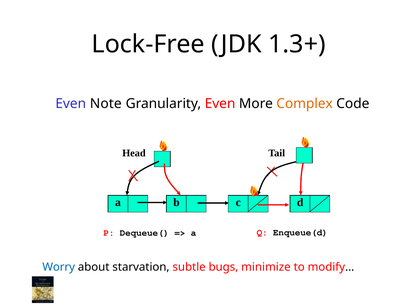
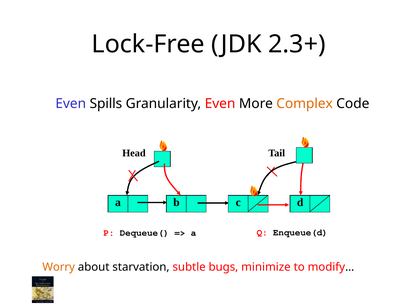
1.3+: 1.3+ -> 2.3+
Note: Note -> Spills
Worry colour: blue -> orange
